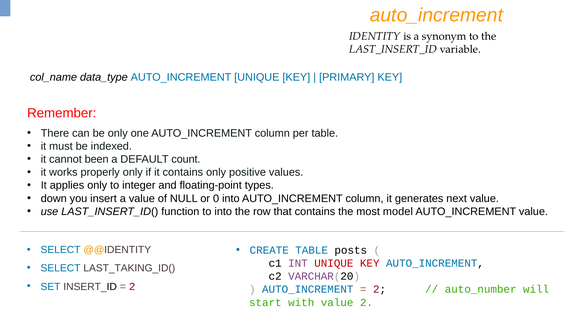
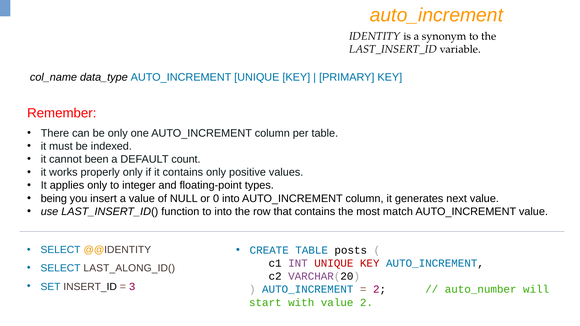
down: down -> being
model: model -> match
LAST_TAKING_ID(: LAST_TAKING_ID( -> LAST_ALONG_ID(
2 at (132, 287): 2 -> 3
